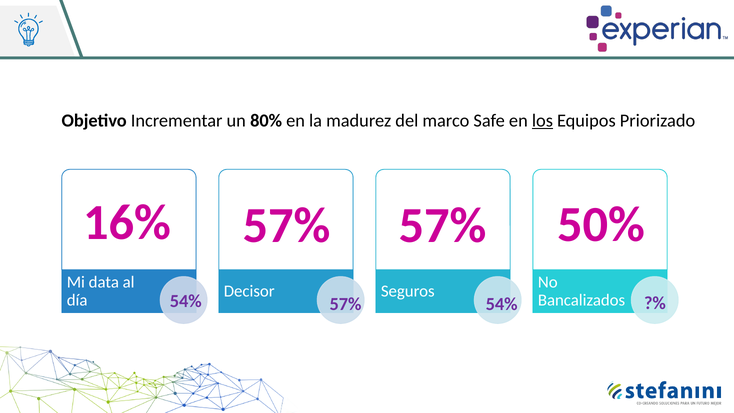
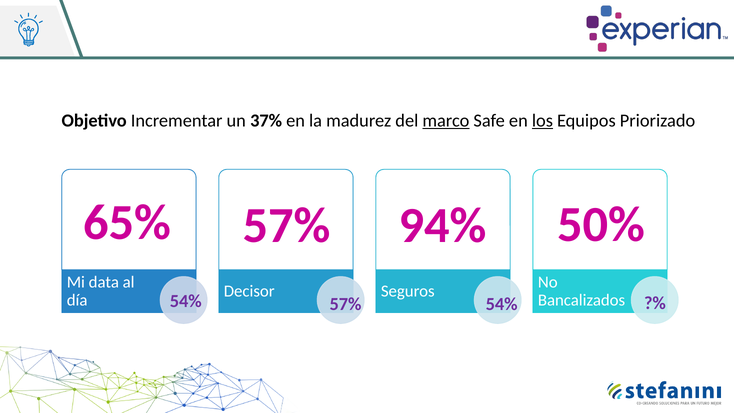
80%: 80% -> 37%
marco underline: none -> present
16%: 16% -> 65%
57% at (443, 225): 57% -> 94%
